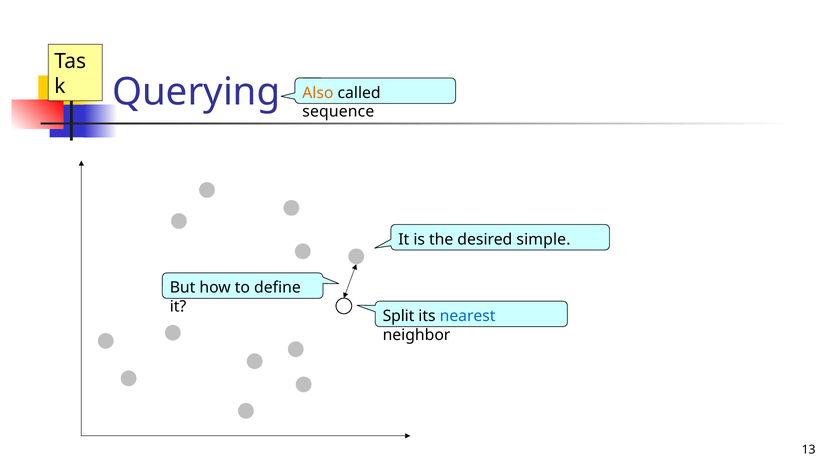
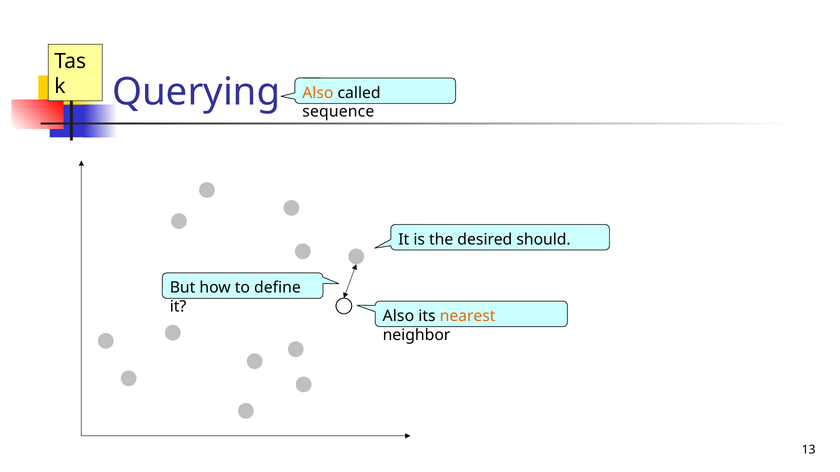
simple: simple -> should
Split at (399, 316): Split -> Also
nearest colour: blue -> orange
